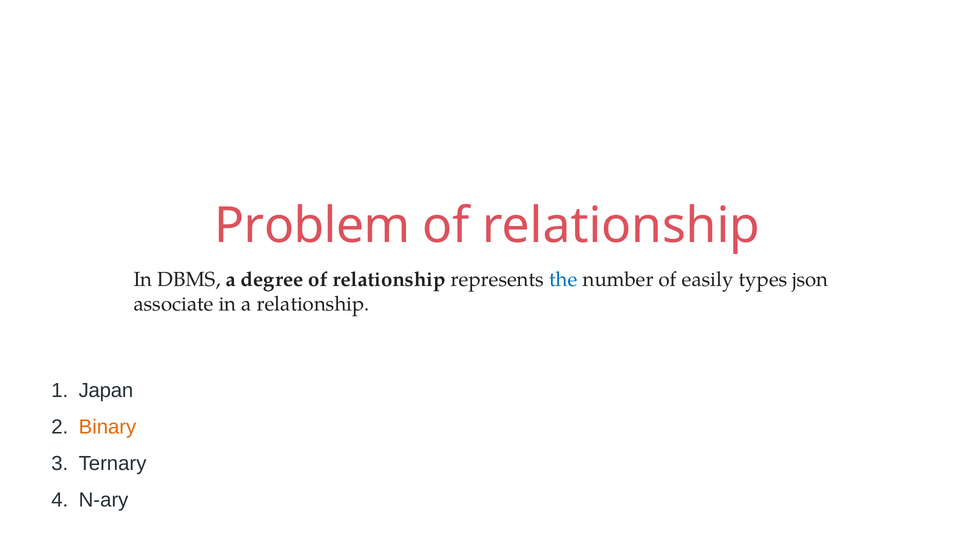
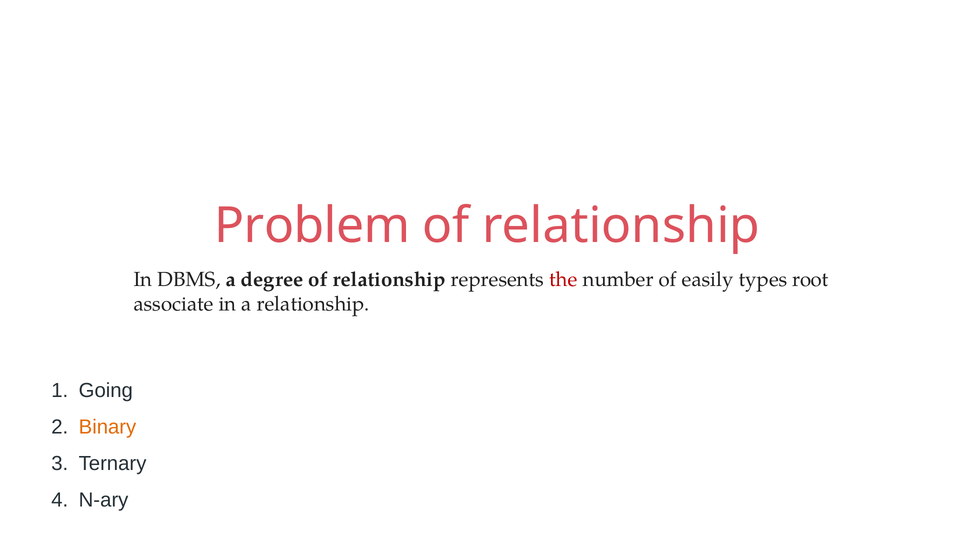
the colour: blue -> red
json: json -> root
Japan: Japan -> Going
